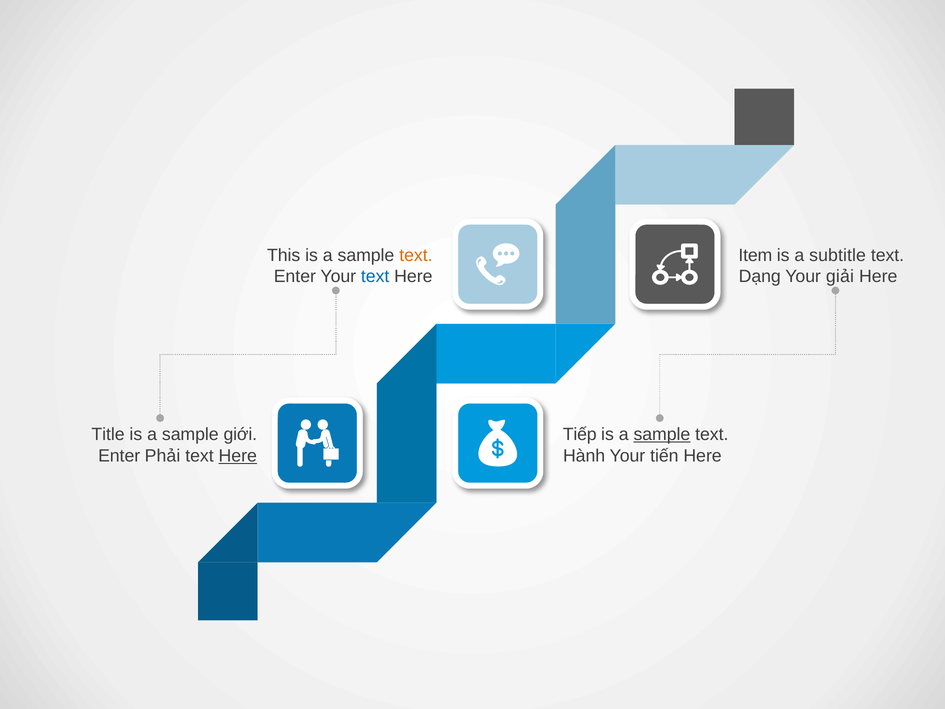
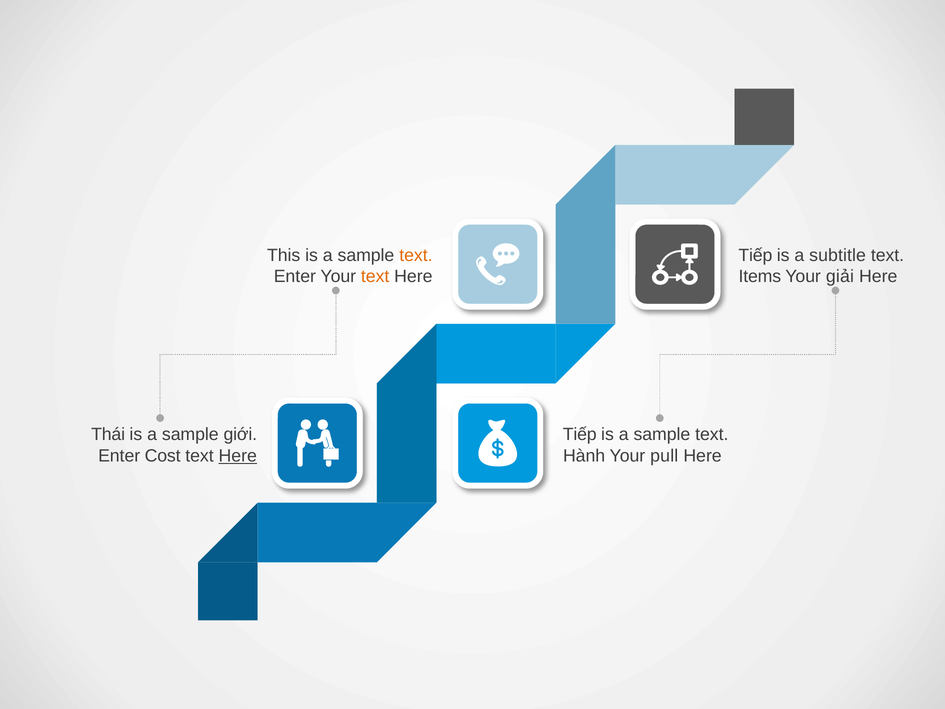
Item at (755, 255): Item -> Tiếp
text at (375, 276) colour: blue -> orange
Dạng: Dạng -> Items
Title: Title -> Thái
sample at (662, 434) underline: present -> none
Phải: Phải -> Cost
tiến: tiến -> pull
